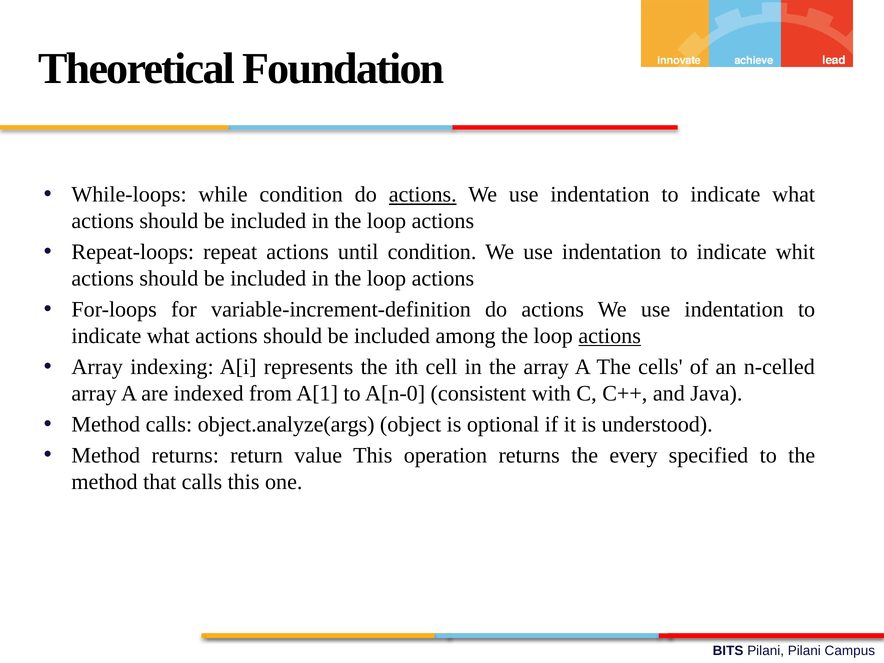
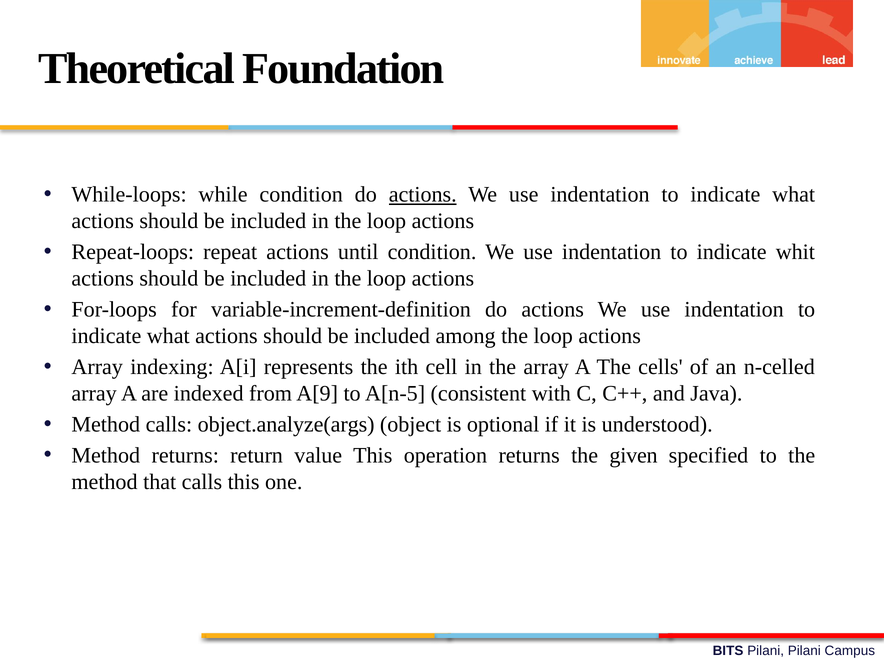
actions at (610, 336) underline: present -> none
A[1: A[1 -> A[9
A[n-0: A[n-0 -> A[n-5
every: every -> given
